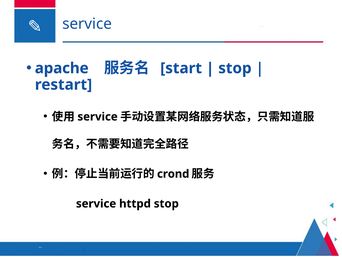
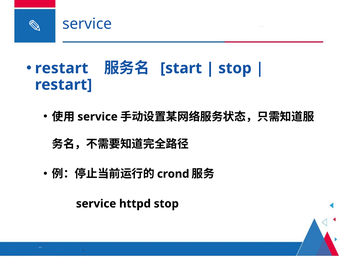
apache at (62, 68): apache -> restart
